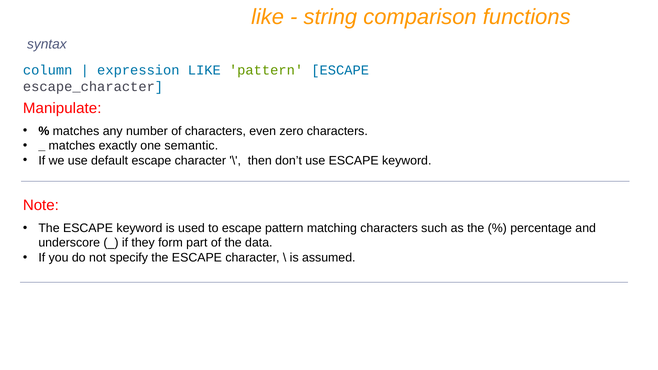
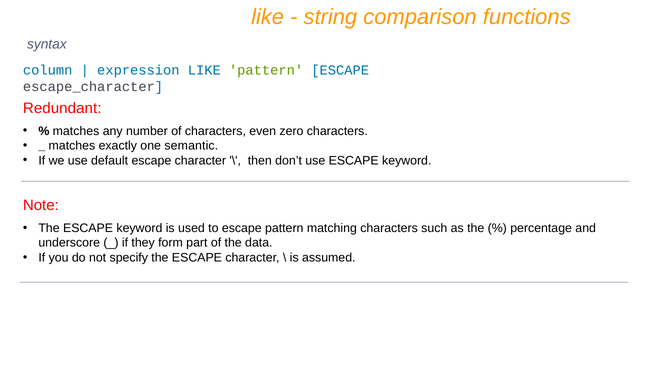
Manipulate: Manipulate -> Redundant
